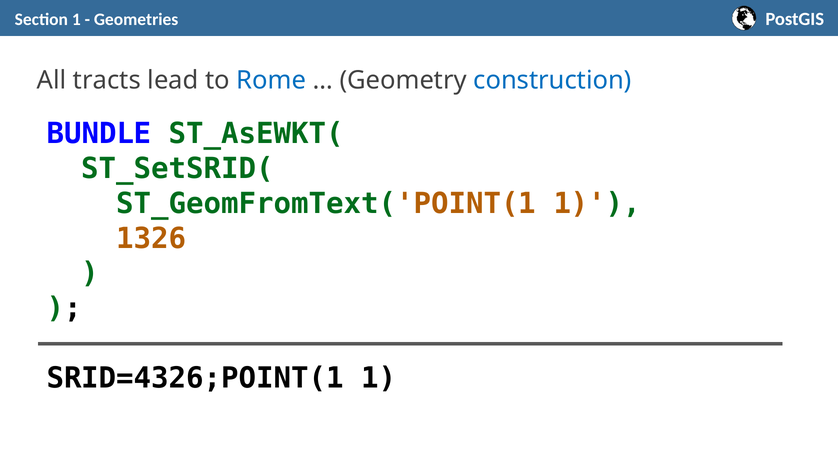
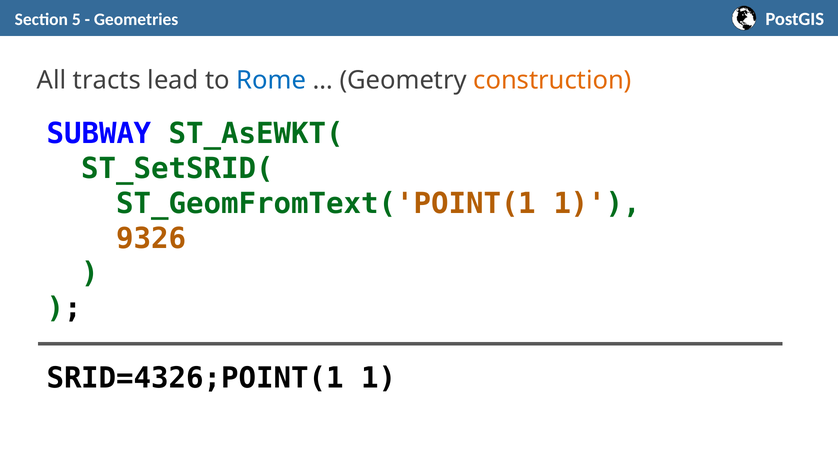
Section 1: 1 -> 5
construction colour: blue -> orange
BUNDLE: BUNDLE -> SUBWAY
1326: 1326 -> 9326
